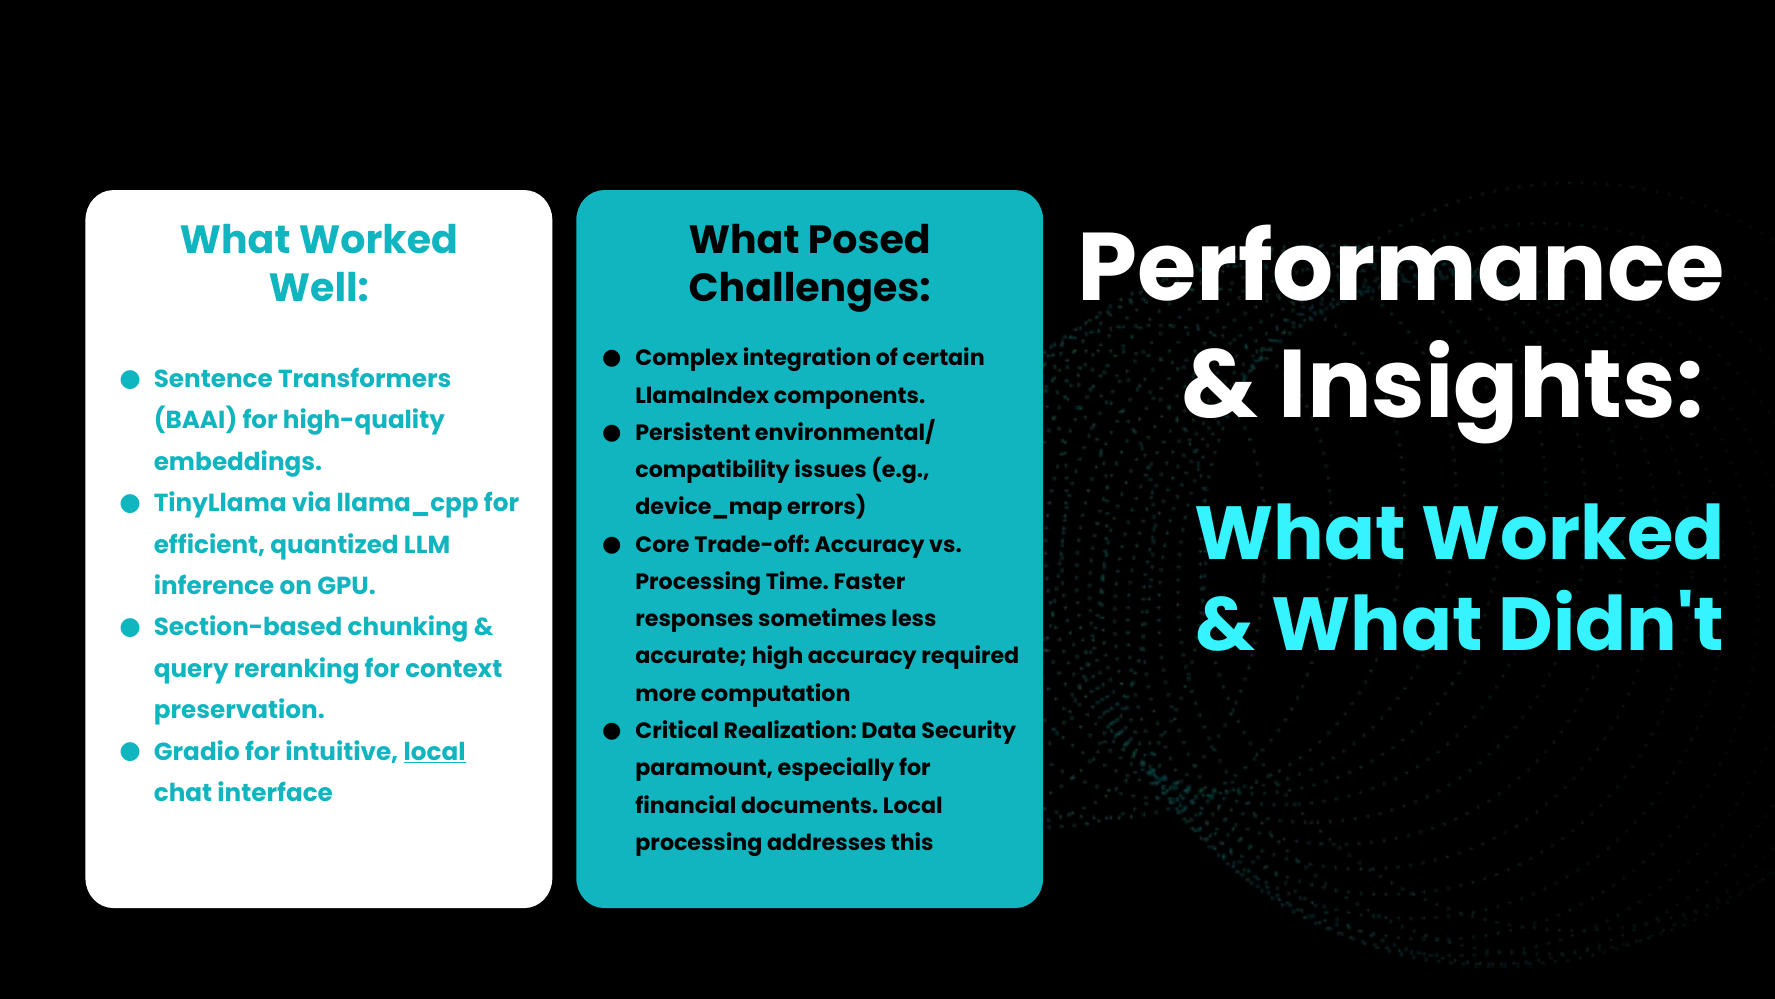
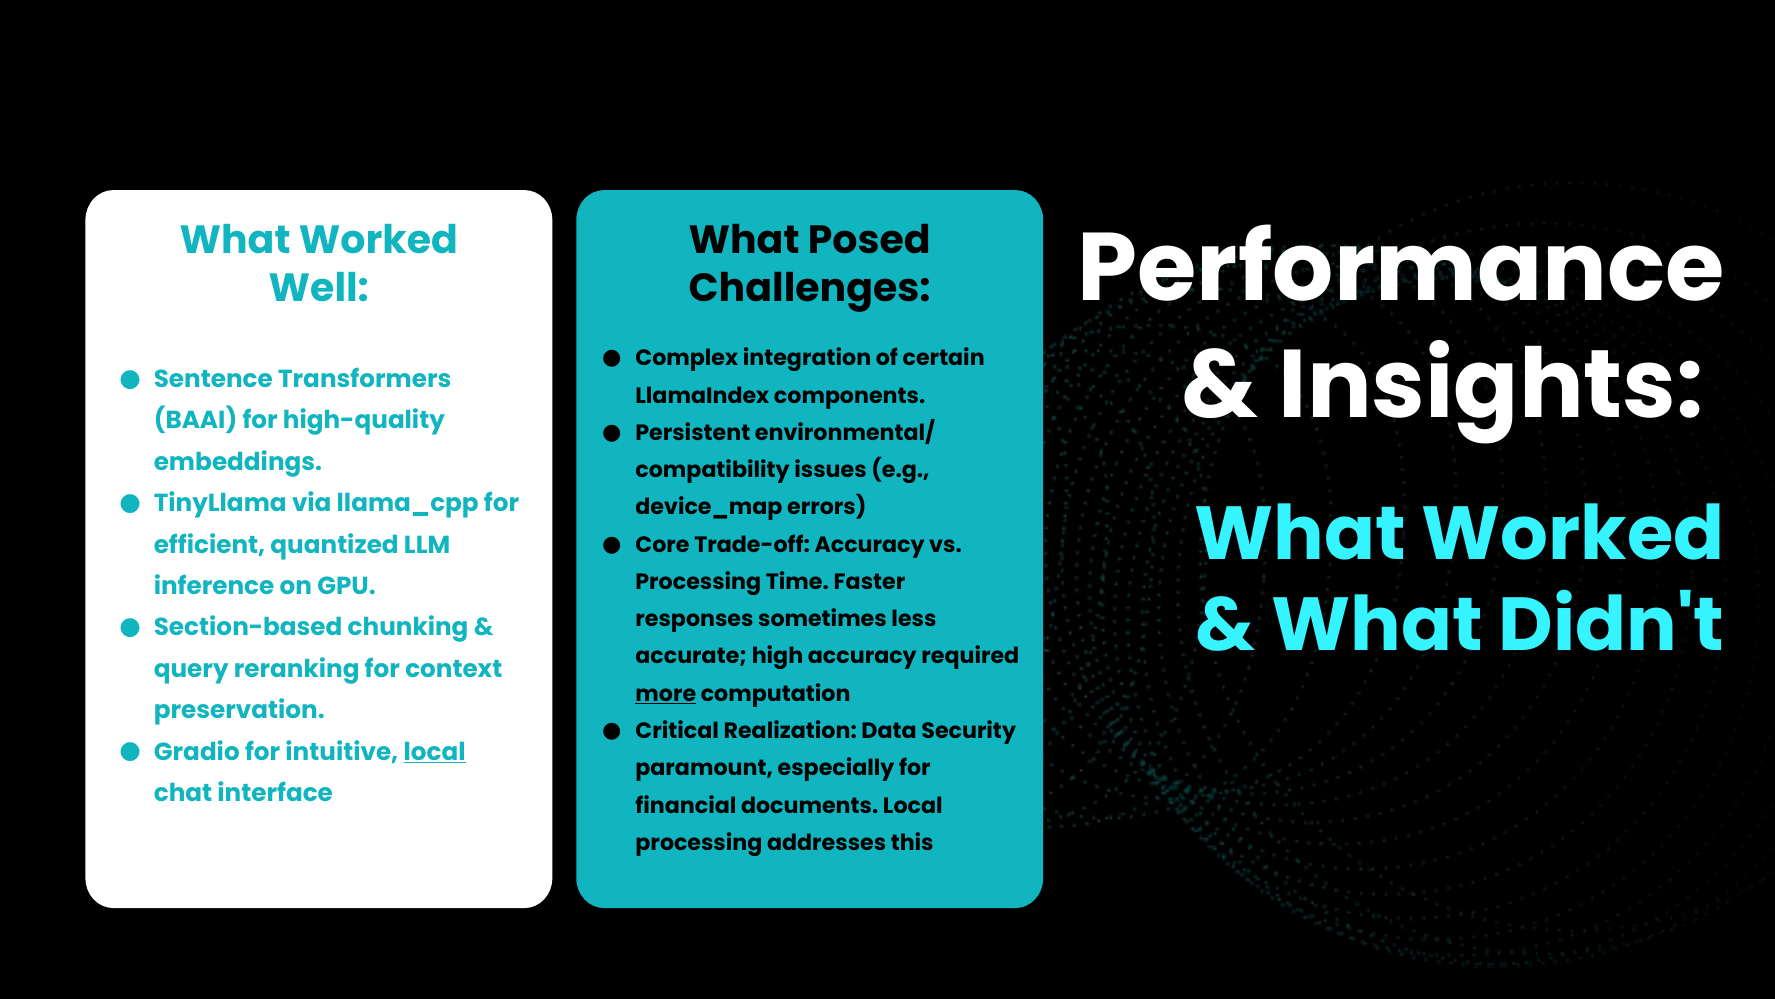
more underline: none -> present
